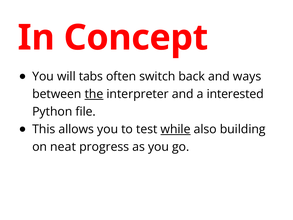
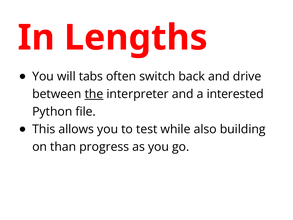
Concept: Concept -> Lengths
ways: ways -> drive
while underline: present -> none
neat: neat -> than
